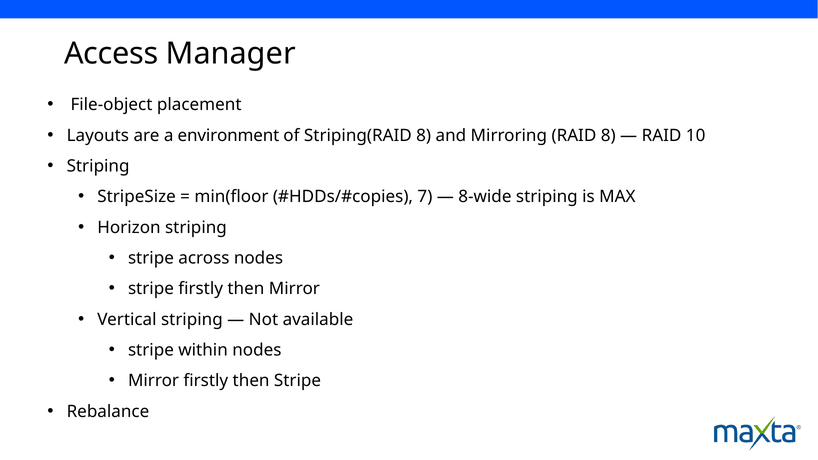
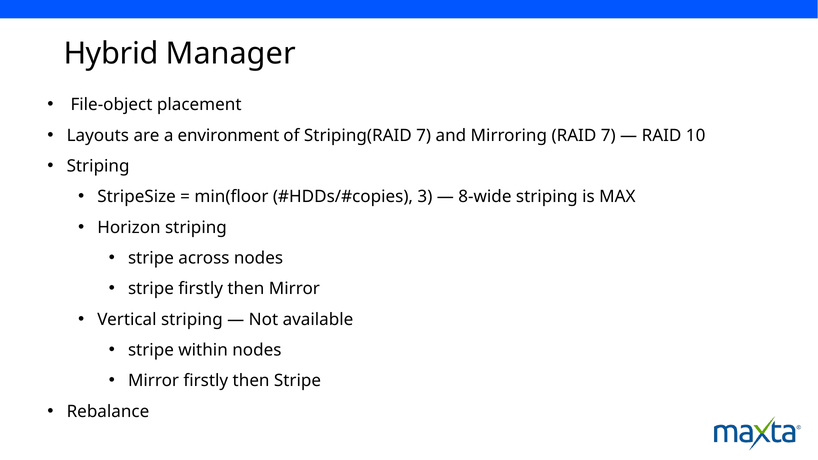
Access: Access -> Hybrid
Striping(RAID 8: 8 -> 7
RAID 8: 8 -> 7
7: 7 -> 3
